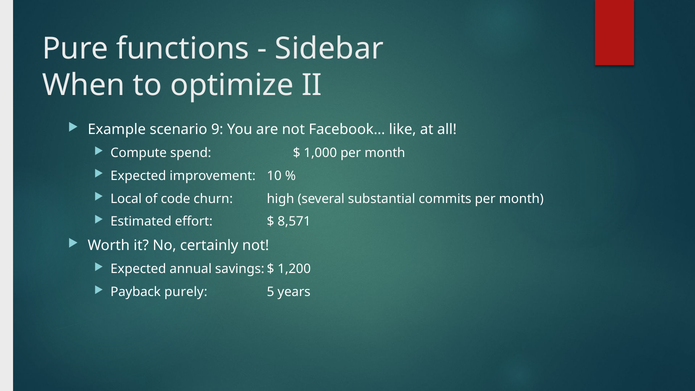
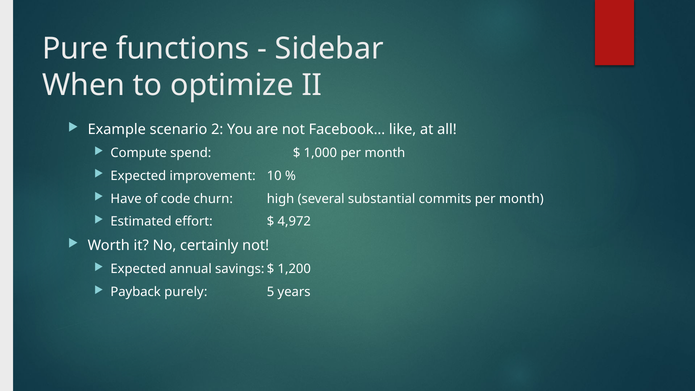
9: 9 -> 2
Local: Local -> Have
8,571: 8,571 -> 4,972
